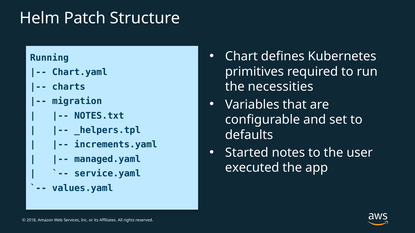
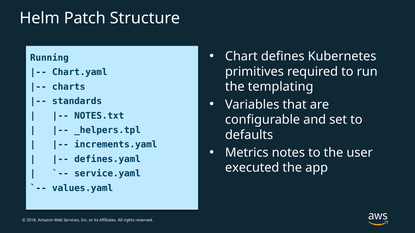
necessities: necessities -> templating
migration: migration -> standards
Started: Started -> Metrics
managed.yaml: managed.yaml -> defines.yaml
